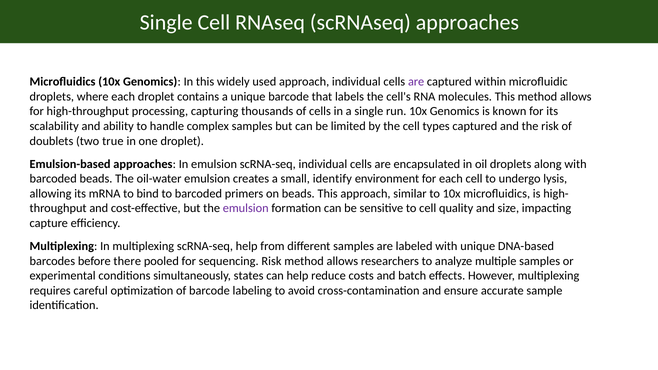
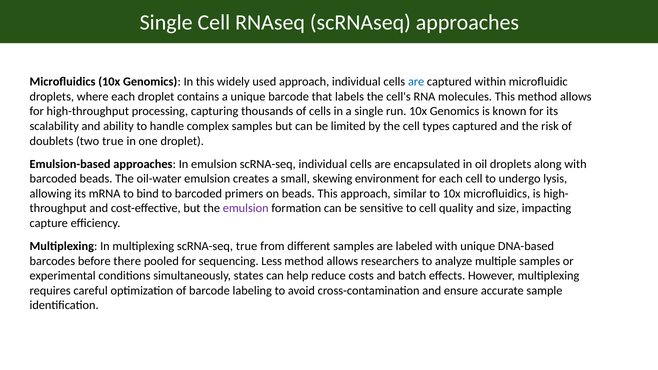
are at (416, 82) colour: purple -> blue
identify: identify -> skewing
scRNA-seq help: help -> true
sequencing Risk: Risk -> Less
